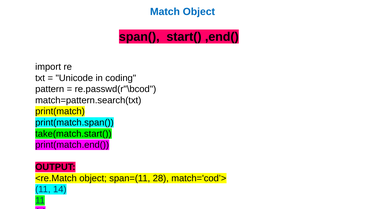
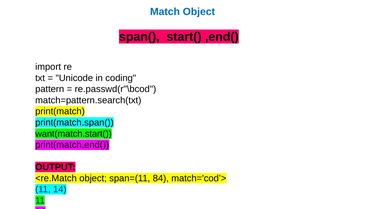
take(match.start(: take(match.start( -> want(match.start(
28: 28 -> 84
